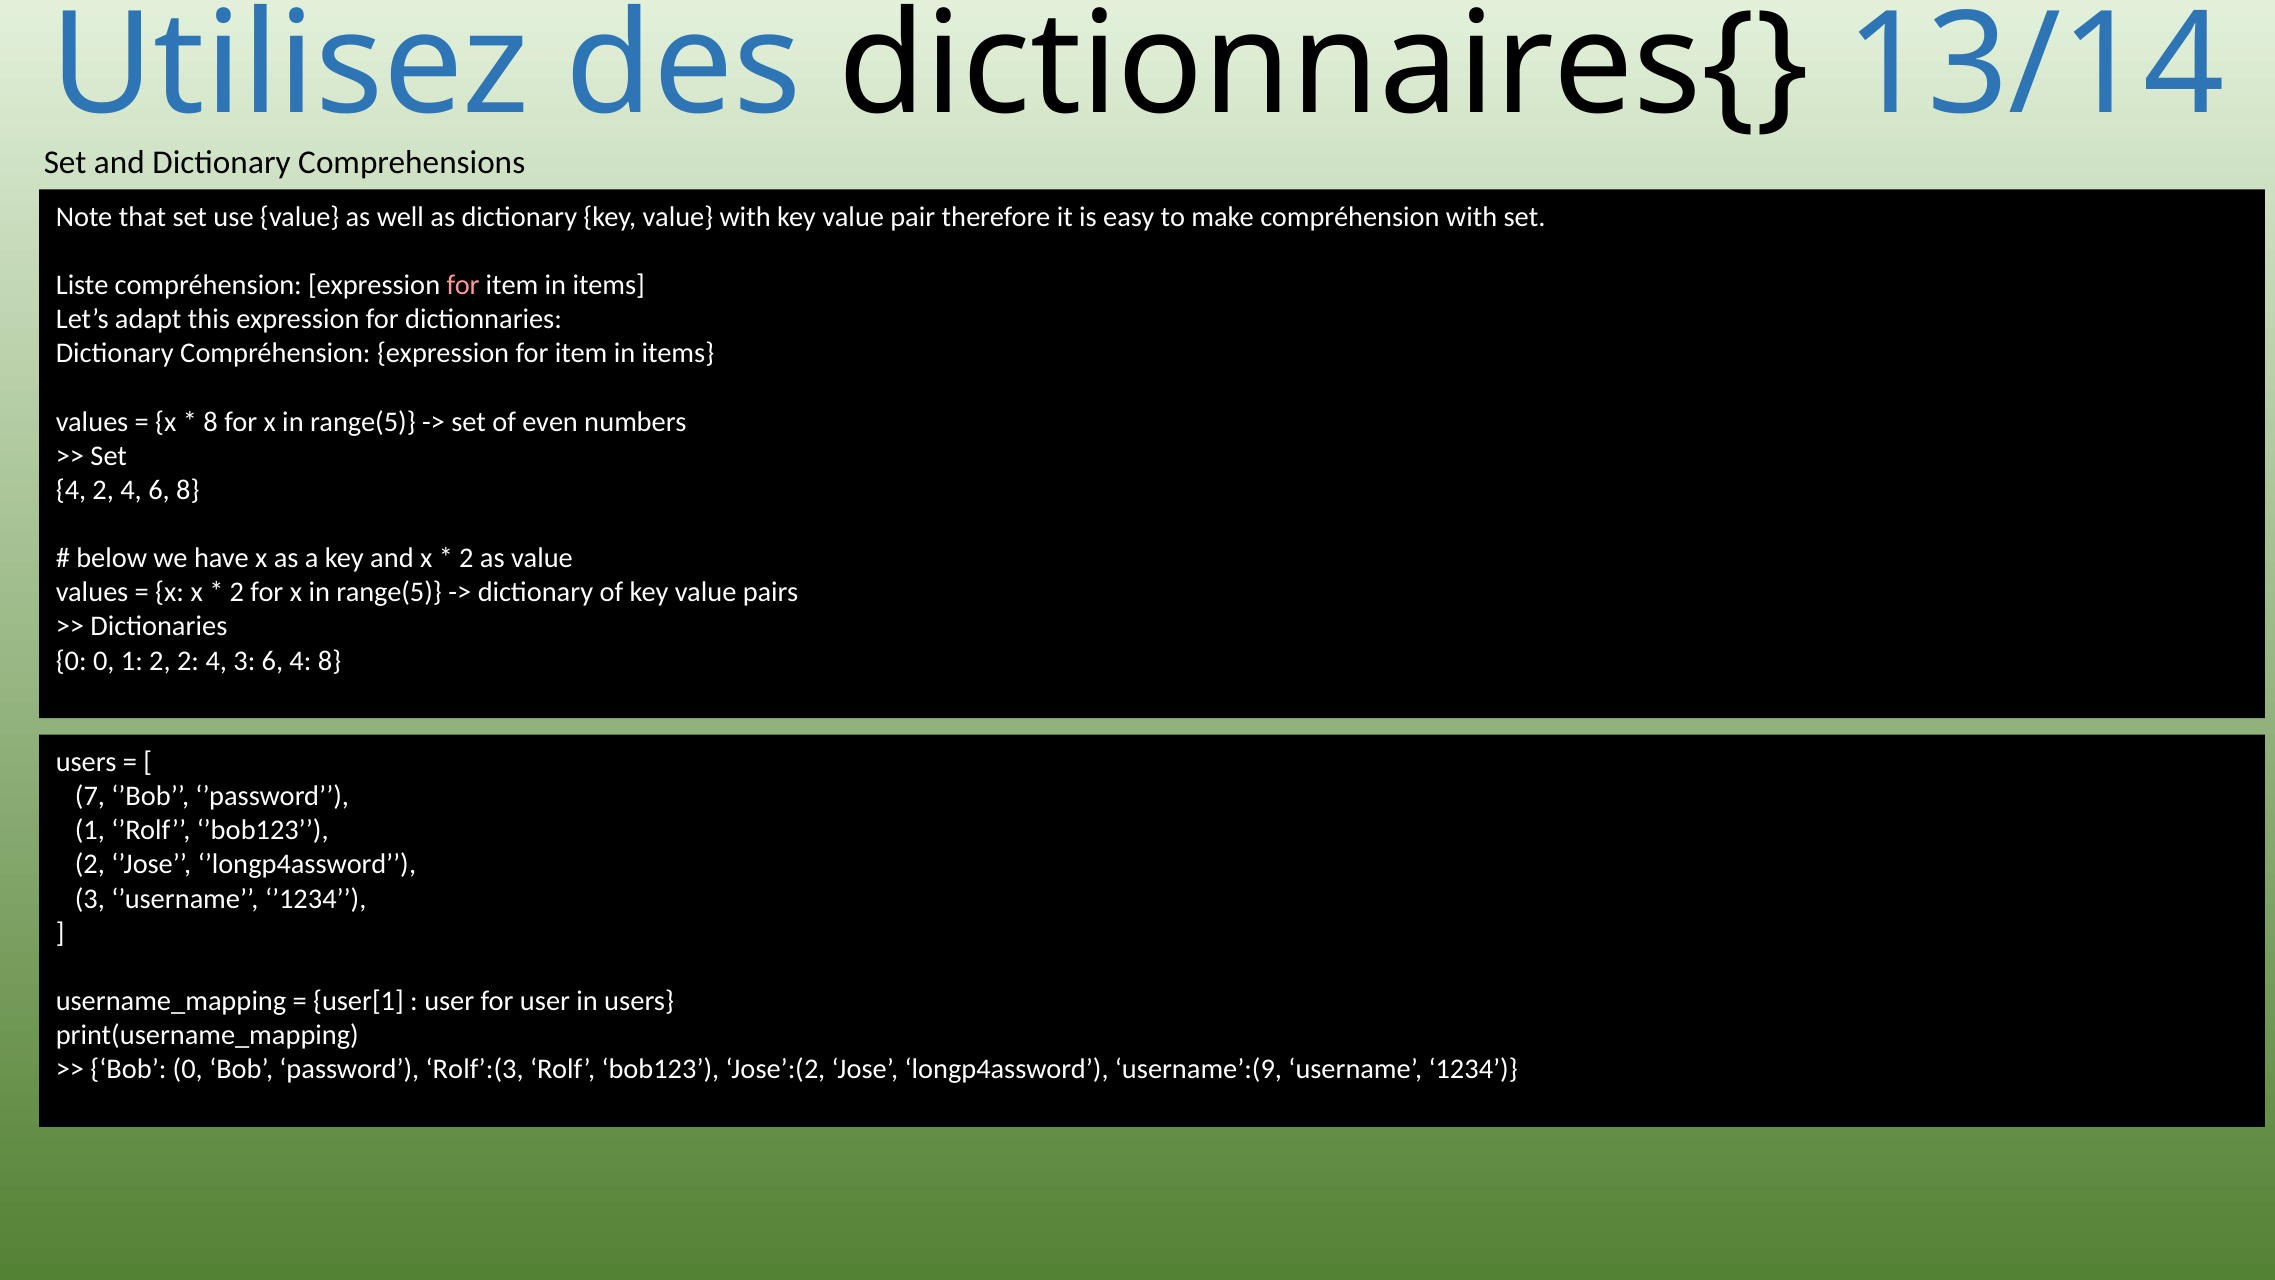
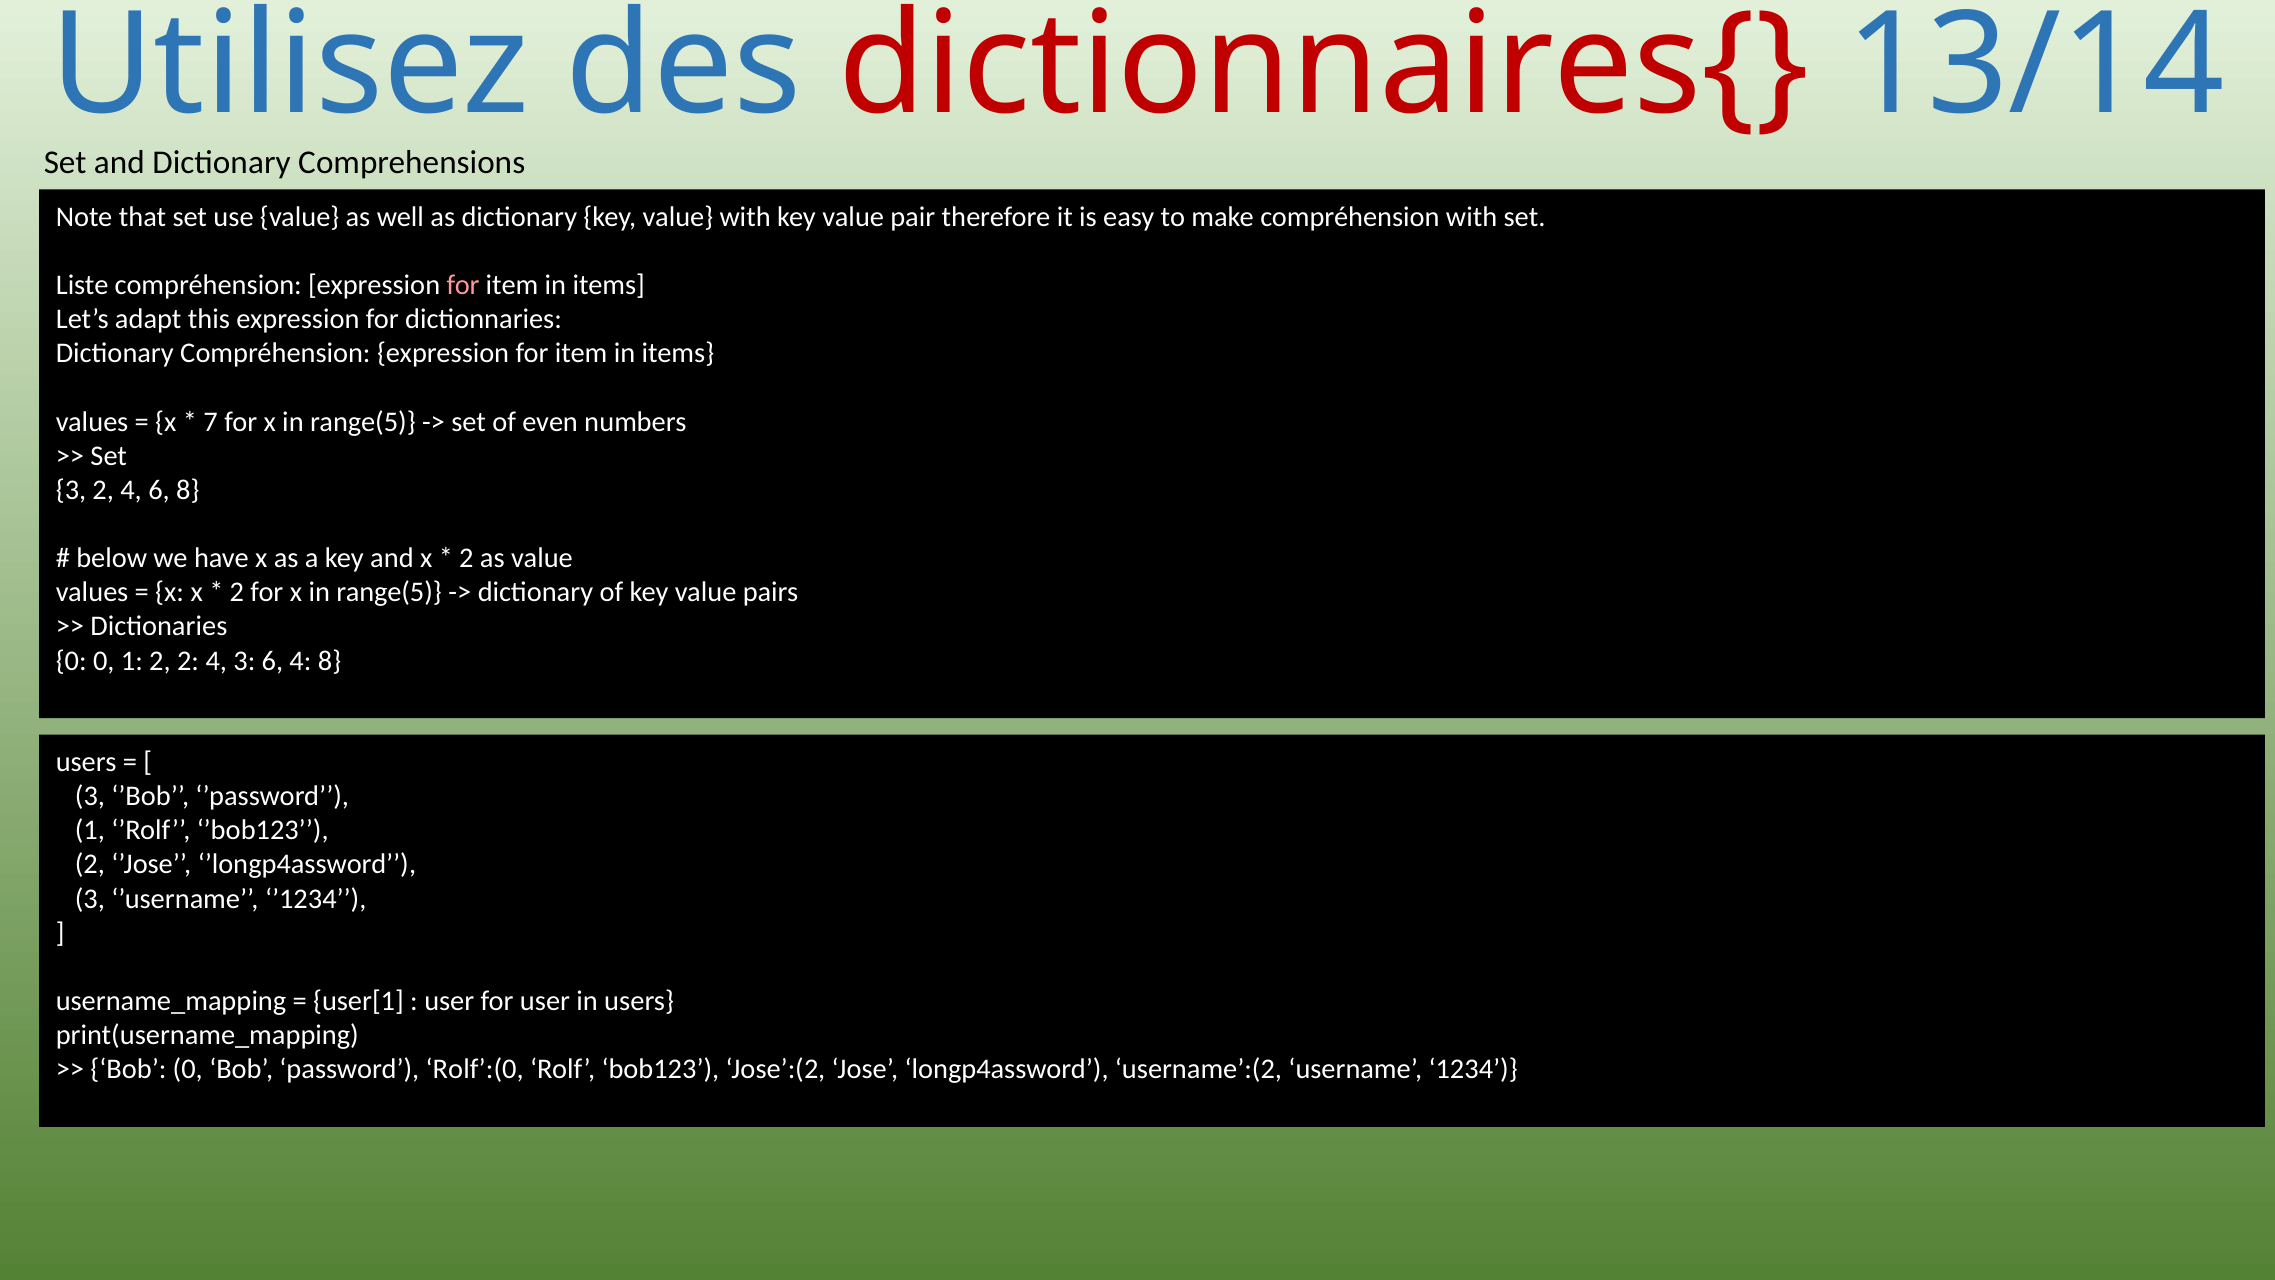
dictionnaires{ colour: black -> red
8 at (211, 422): 8 -> 7
4 at (71, 490): 4 -> 3
7 at (90, 796): 7 -> 3
Rolf’:(3: Rolf’:(3 -> Rolf’:(0
username’:(9: username’:(9 -> username’:(2
